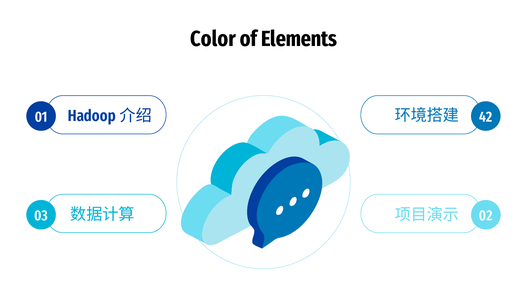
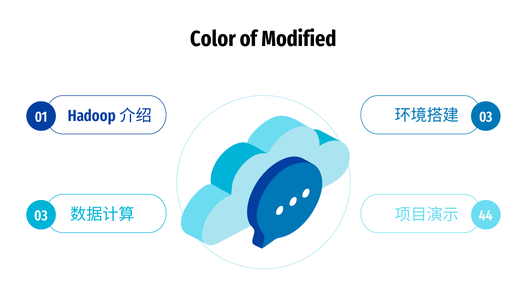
Elements: Elements -> Modified
42 at (486, 117): 42 -> 03
02: 02 -> 44
